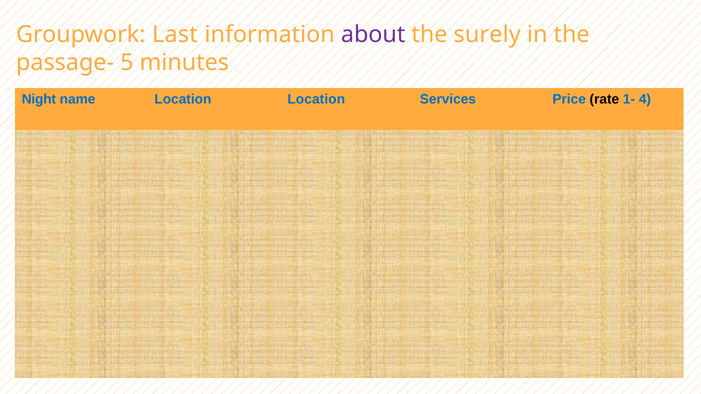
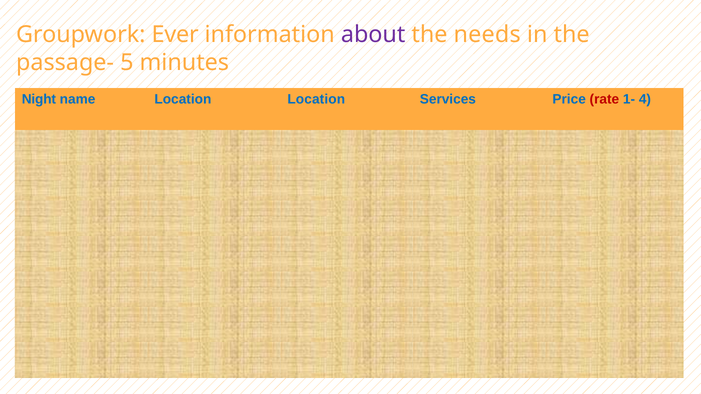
Last: Last -> Ever
surely: surely -> needs
rate colour: black -> red
